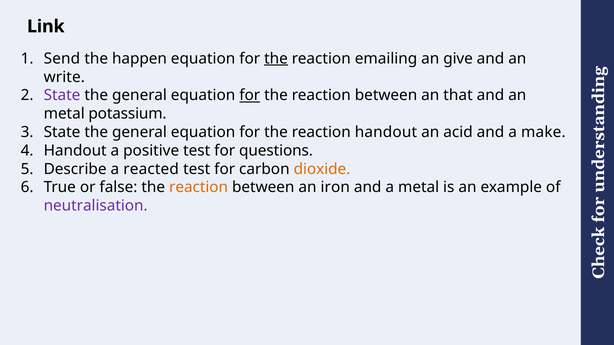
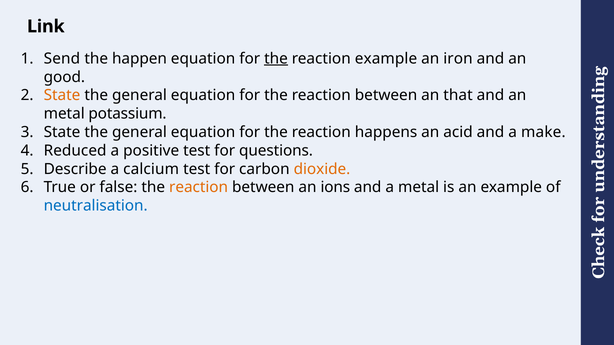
reaction emailing: emailing -> example
give: give -> iron
write: write -> good
State at (62, 95) colour: purple -> orange
for at (250, 95) underline: present -> none
reaction handout: handout -> happens
Handout at (75, 151): Handout -> Reduced
reacted: reacted -> calcium
iron: iron -> ions
neutralisation colour: purple -> blue
